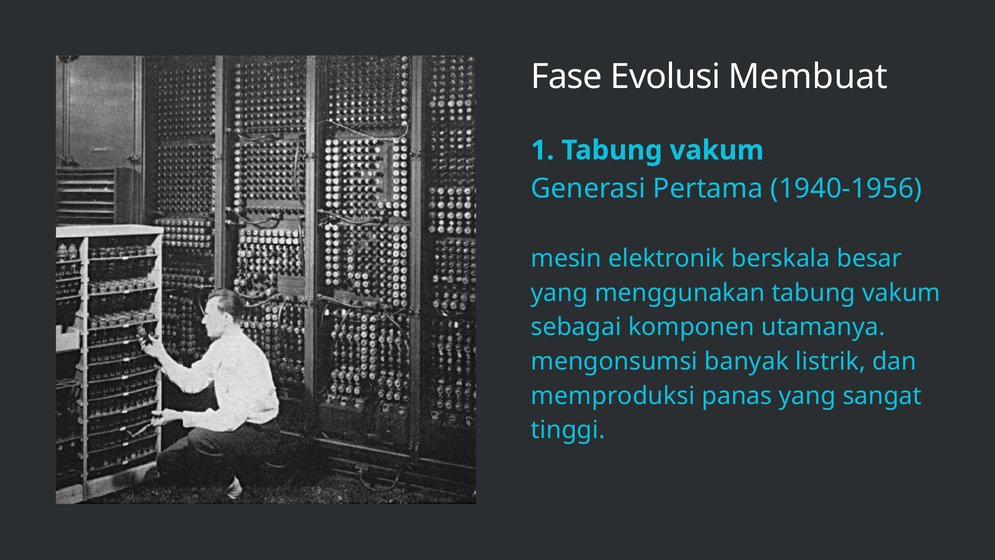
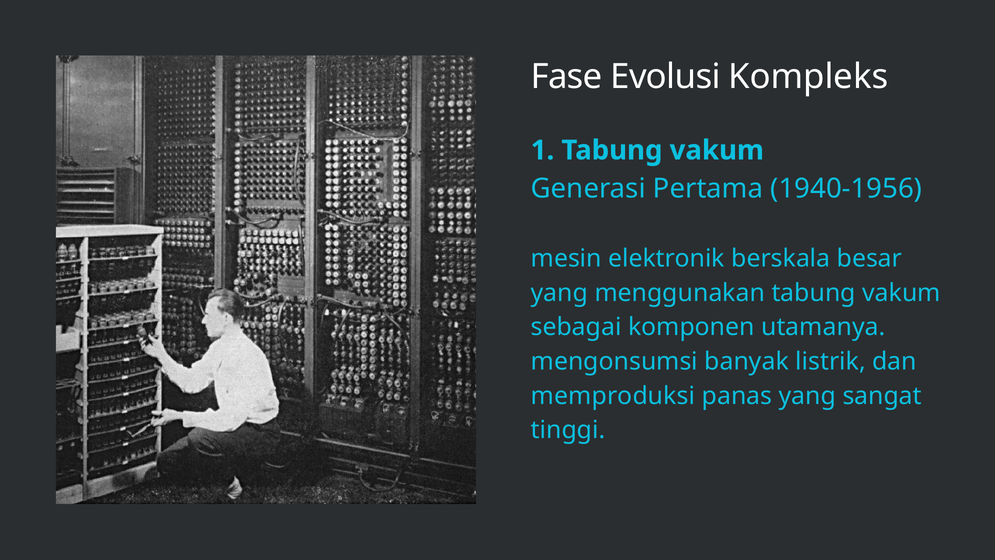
Membuat: Membuat -> Kompleks
